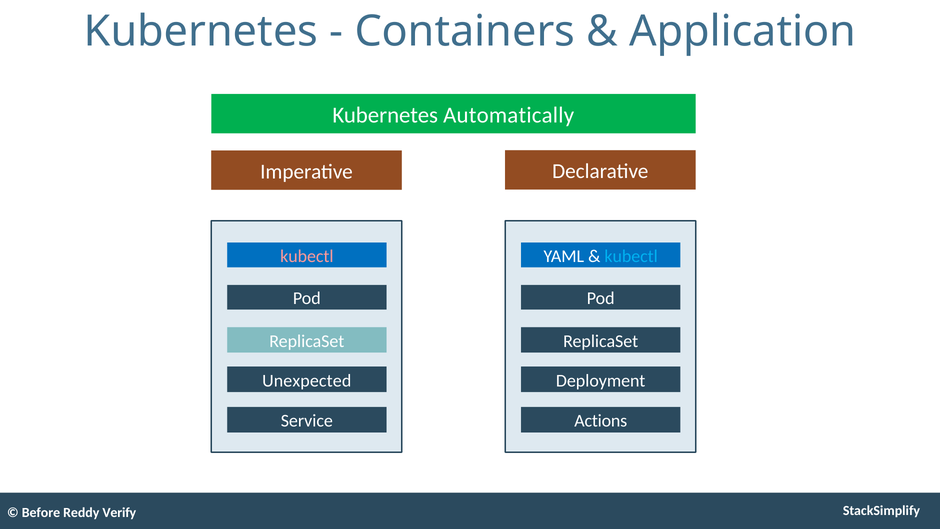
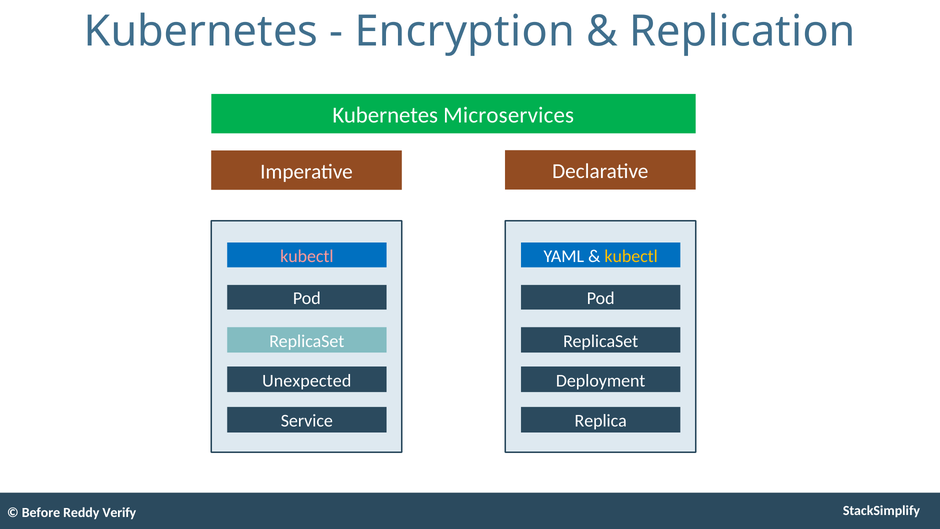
Containers: Containers -> Encryption
Application: Application -> Replication
Automatically: Automatically -> Microservices
kubectl at (631, 256) colour: light blue -> yellow
Actions: Actions -> Replica
